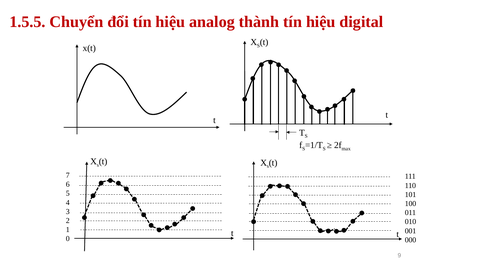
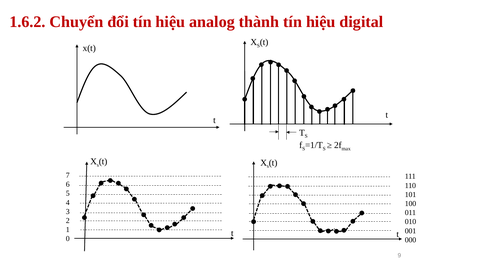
1.5.5: 1.5.5 -> 1.6.2
